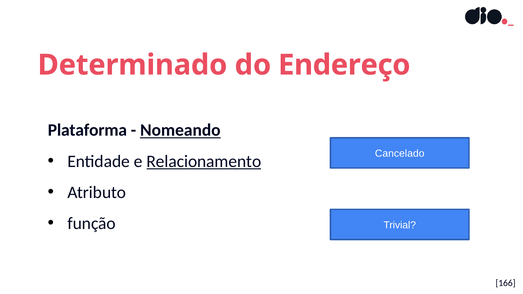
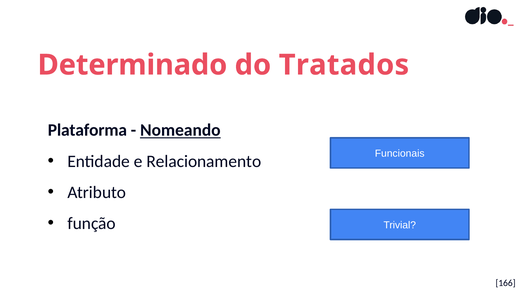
Endereço: Endereço -> Tratados
Cancelado: Cancelado -> Funcionais
Relacionamento underline: present -> none
